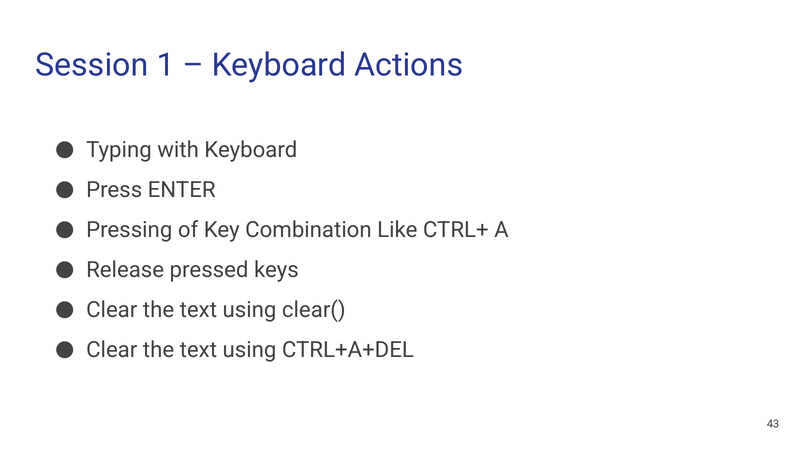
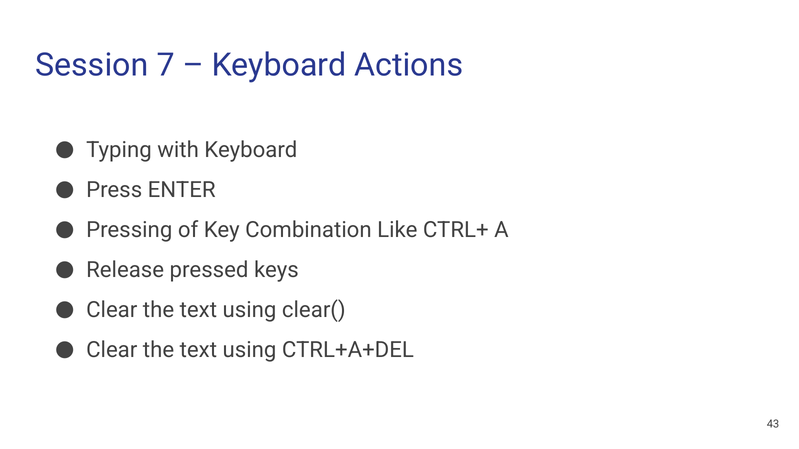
1: 1 -> 7
